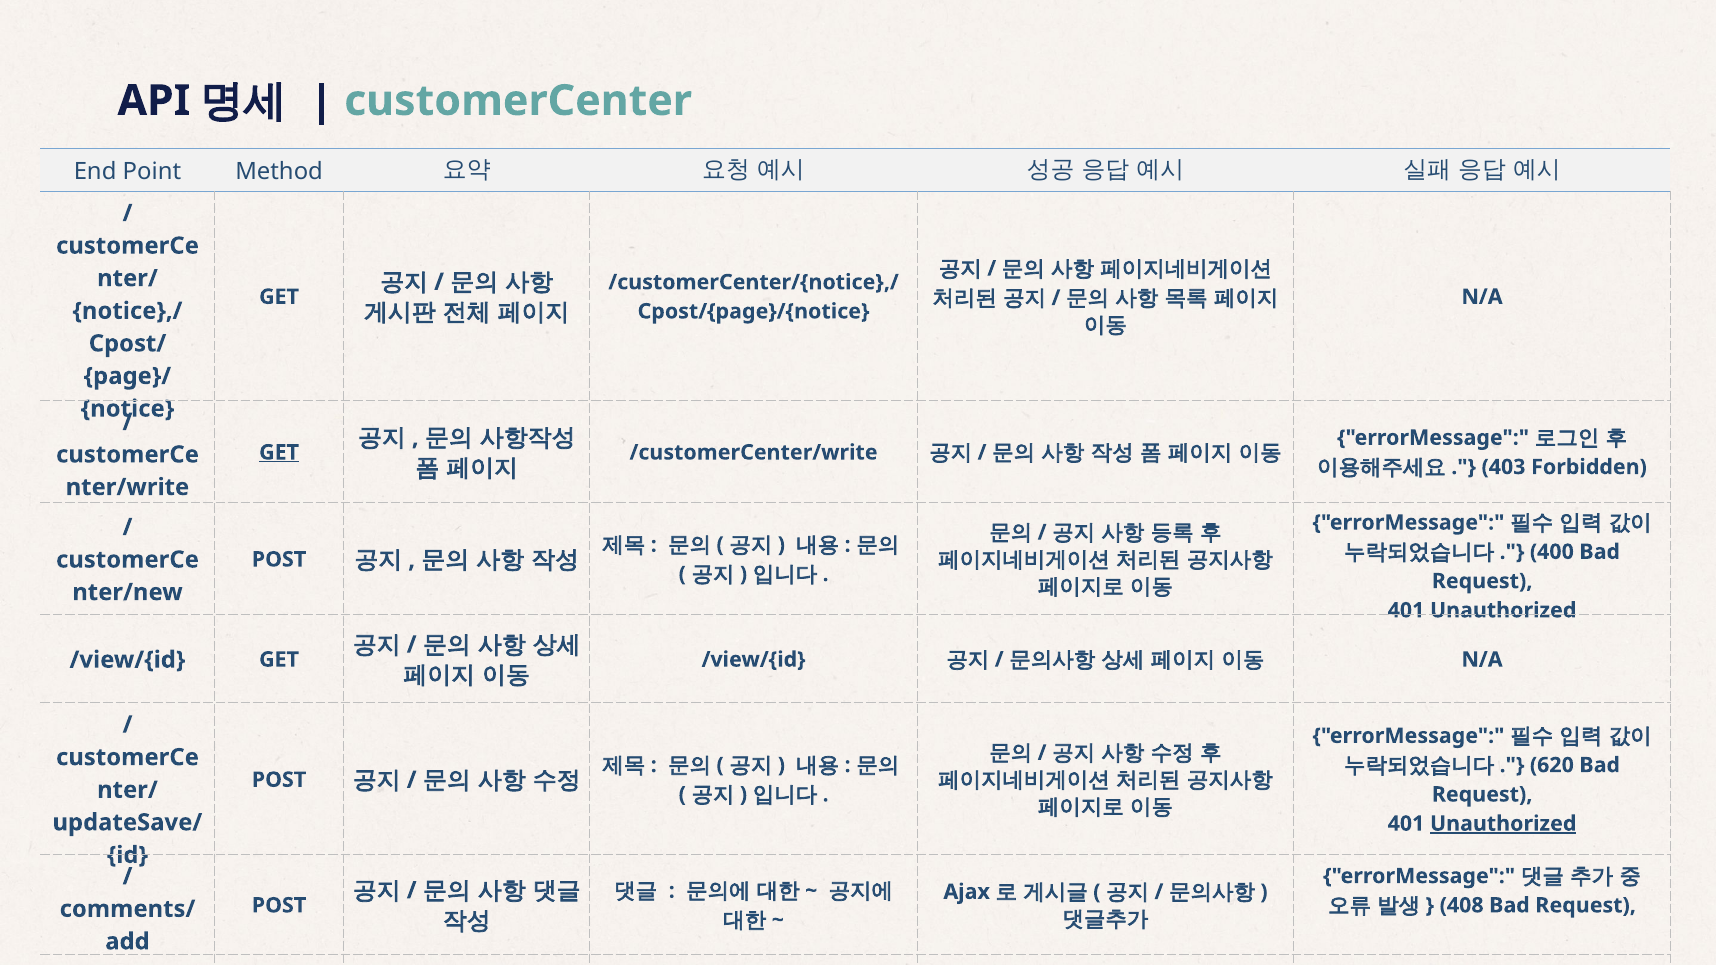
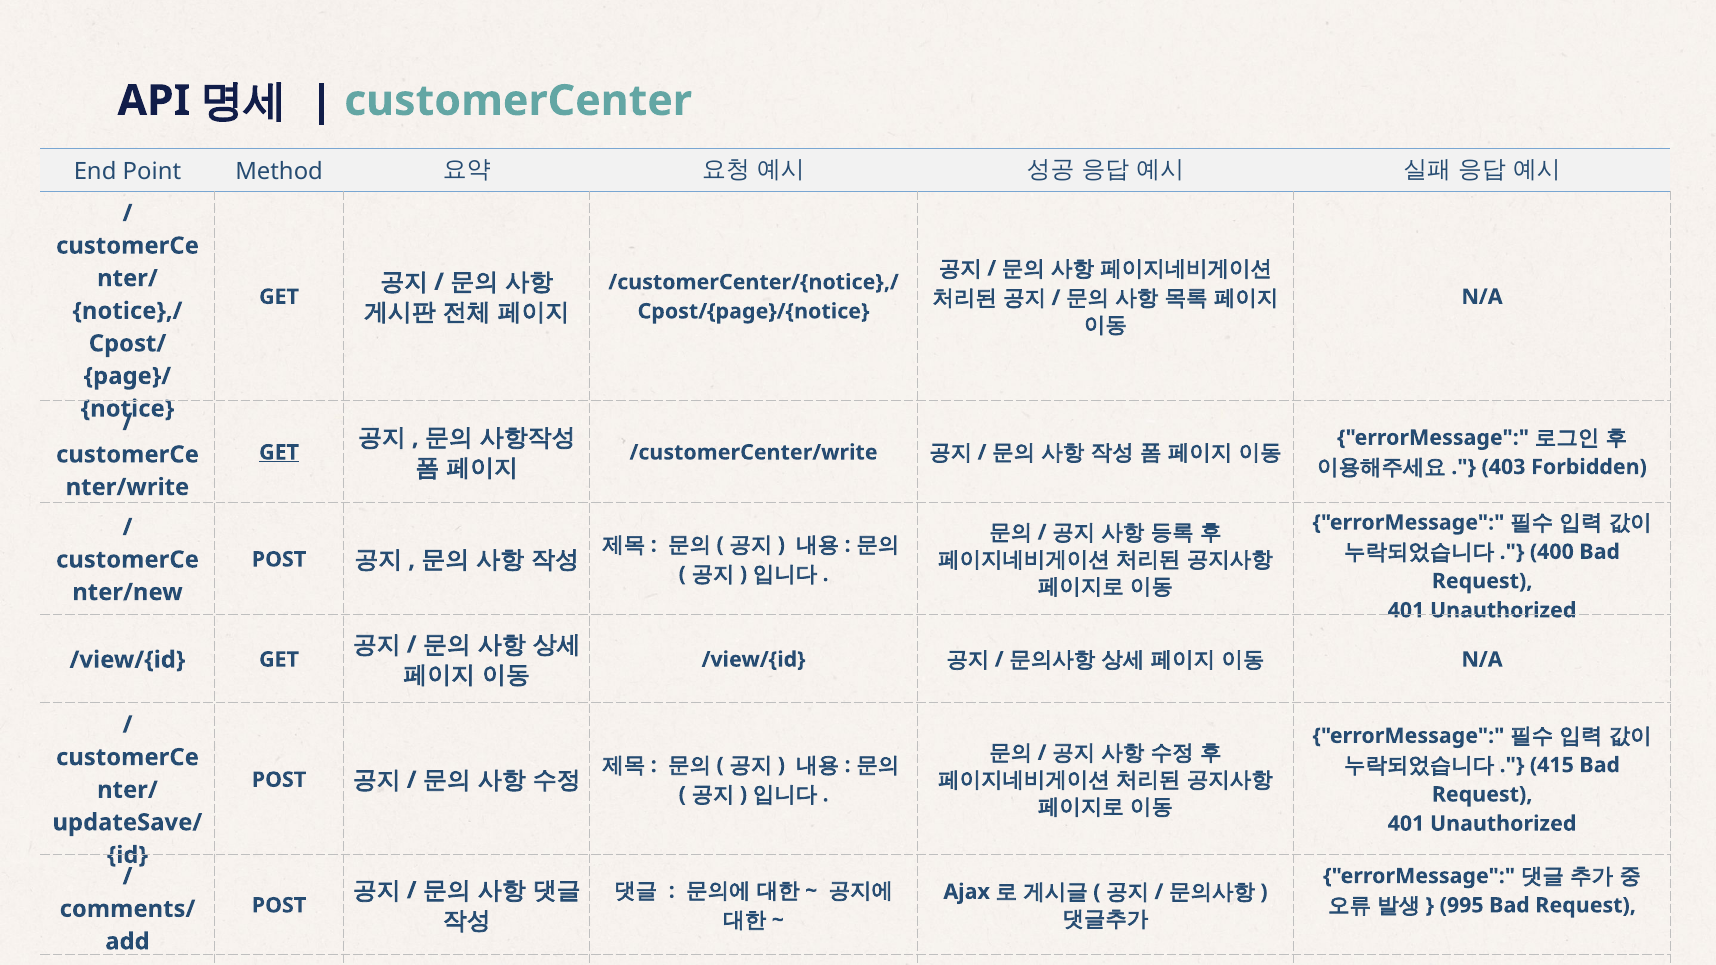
620: 620 -> 415
Unauthorized at (1503, 824) underline: present -> none
408: 408 -> 995
